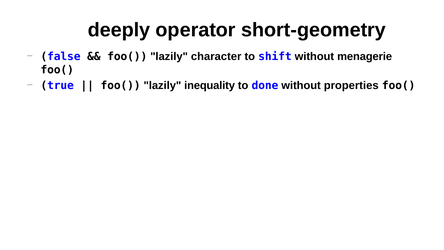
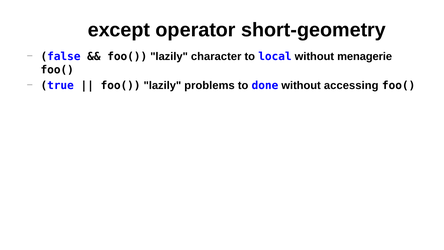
deeply: deeply -> except
shift: shift -> local
inequality: inequality -> problems
properties: properties -> accessing
